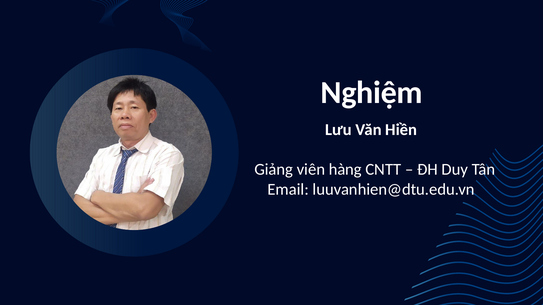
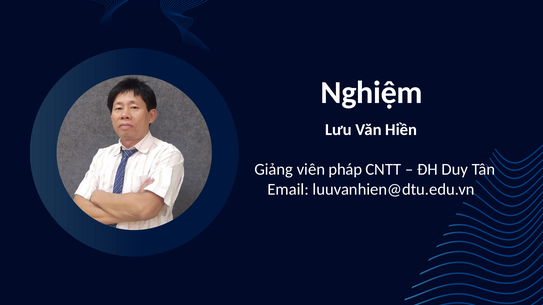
hàng: hàng -> pháp
